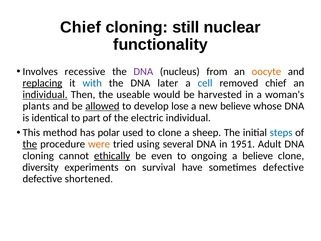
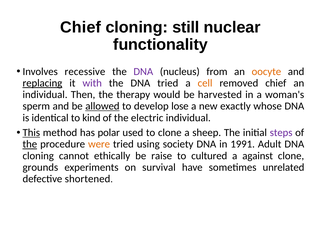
with colour: blue -> purple
DNA later: later -> tried
cell colour: blue -> orange
individual at (45, 95) underline: present -> none
useable: useable -> therapy
plants: plants -> sperm
new believe: believe -> exactly
part: part -> kind
This underline: none -> present
steps colour: blue -> purple
several: several -> society
1951: 1951 -> 1991
ethically underline: present -> none
even: even -> raise
ongoing: ongoing -> cultured
a believe: believe -> against
diversity: diversity -> grounds
sometimes defective: defective -> unrelated
